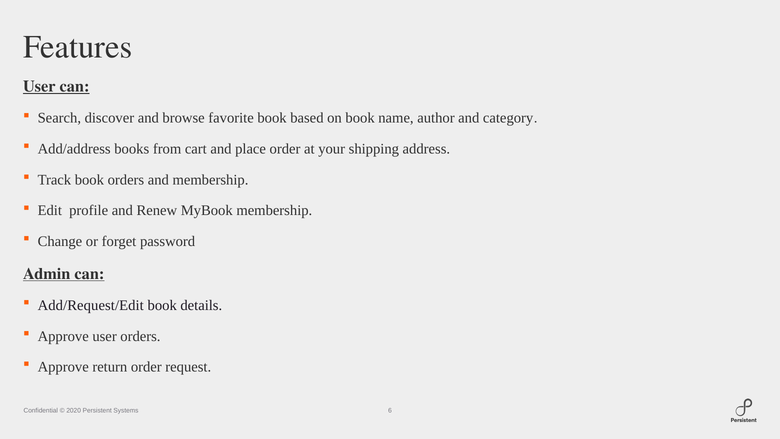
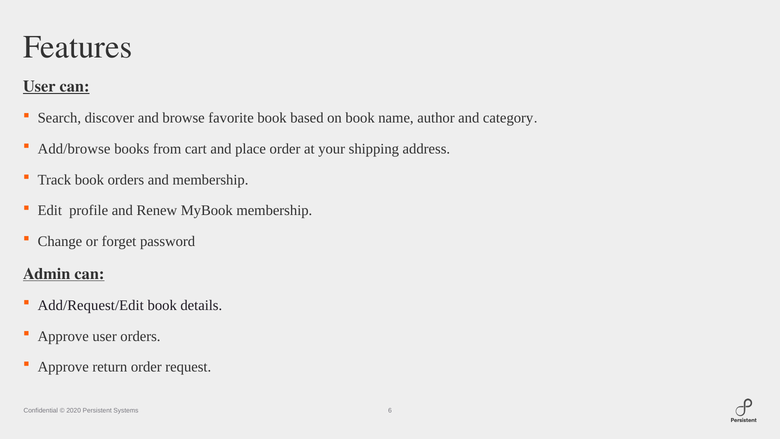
Add/address: Add/address -> Add/browse
